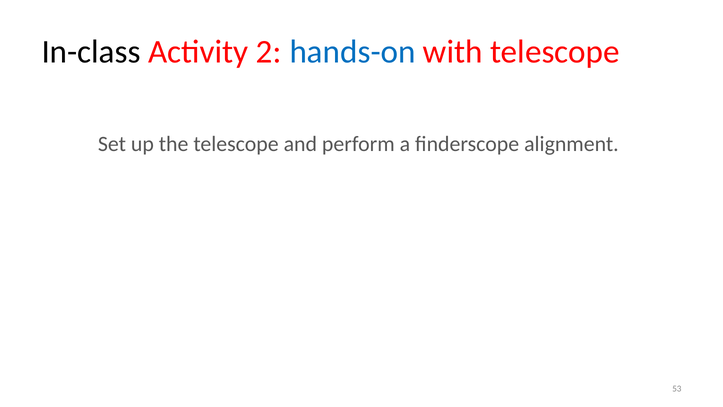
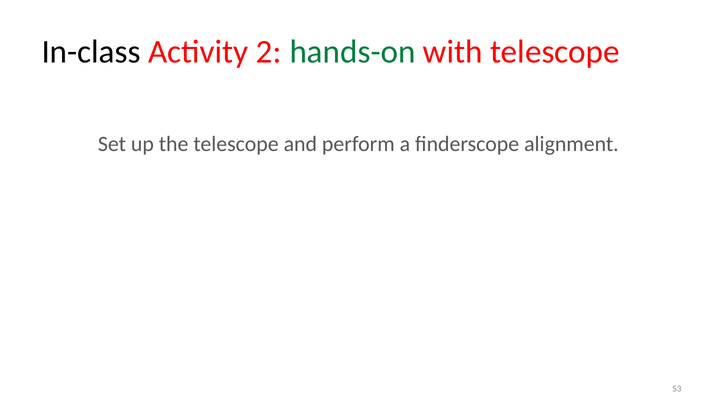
hands-on colour: blue -> green
